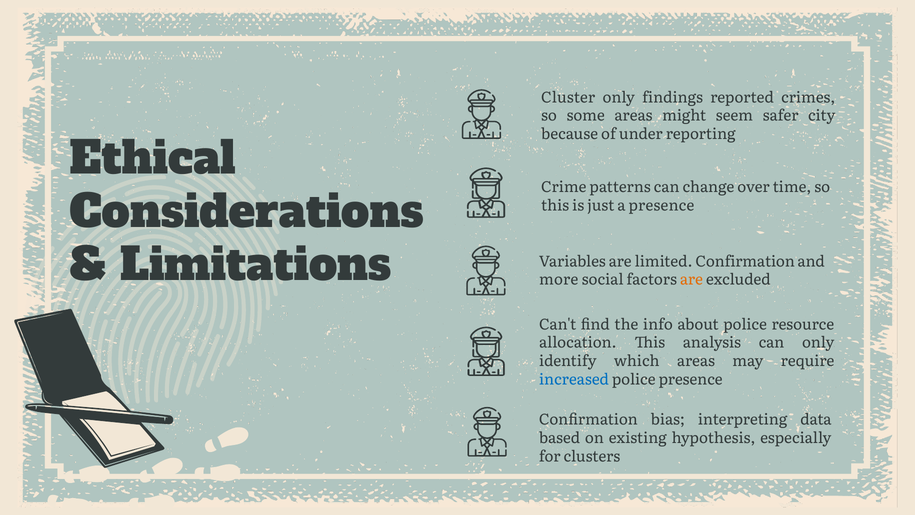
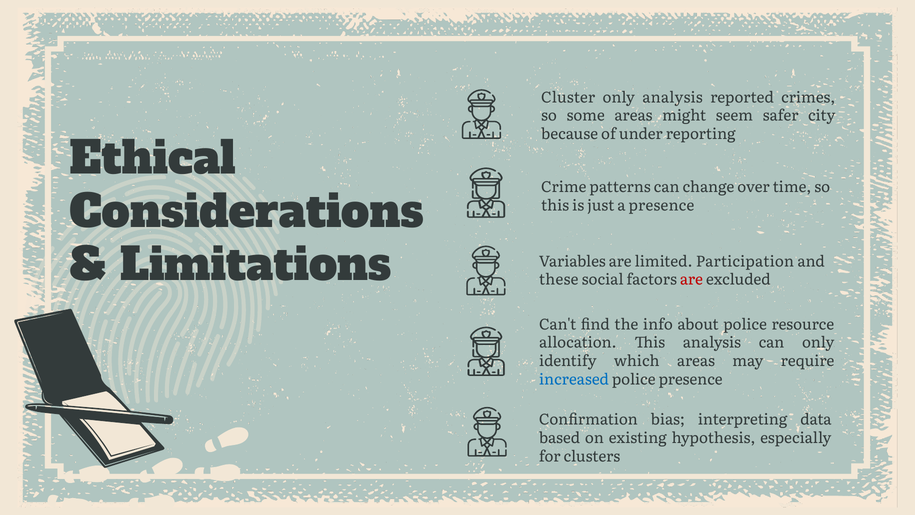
only findings: findings -> analysis
limited Confirmation: Confirmation -> Participation
more: more -> these
are at (691, 280) colour: orange -> red
